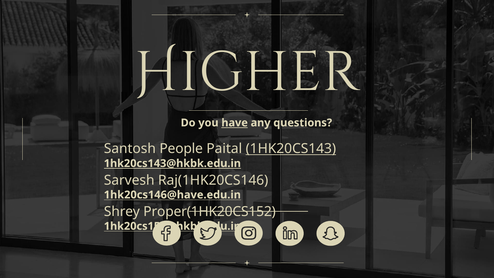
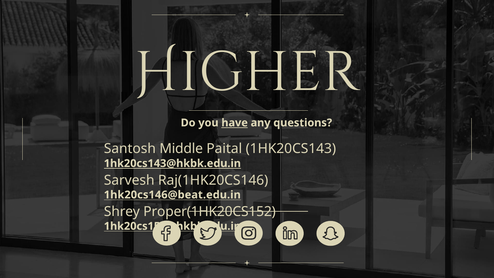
People: People -> Middle
1HK20CS143 underline: present -> none
1hk20cs146@have.edu.in: 1hk20cs146@have.edu.in -> 1hk20cs146@beat.edu.in
